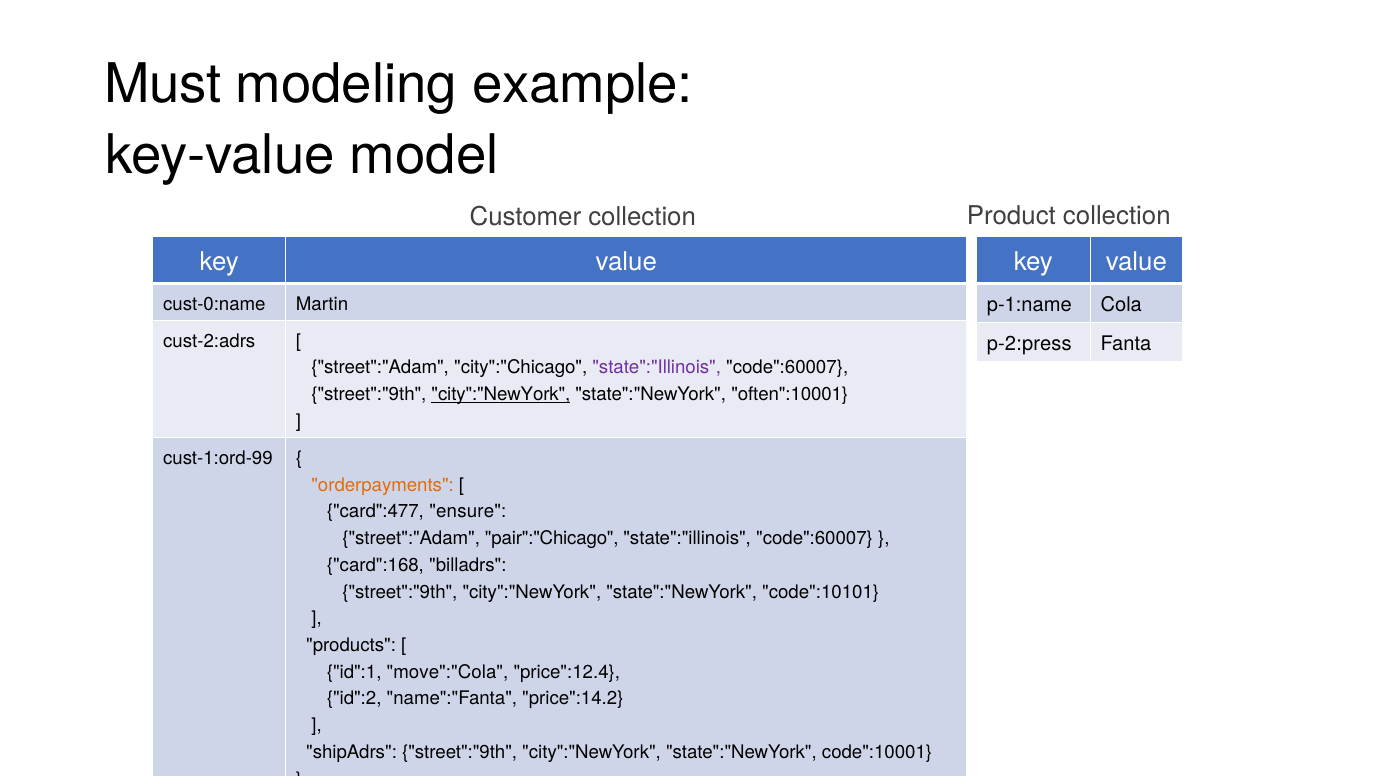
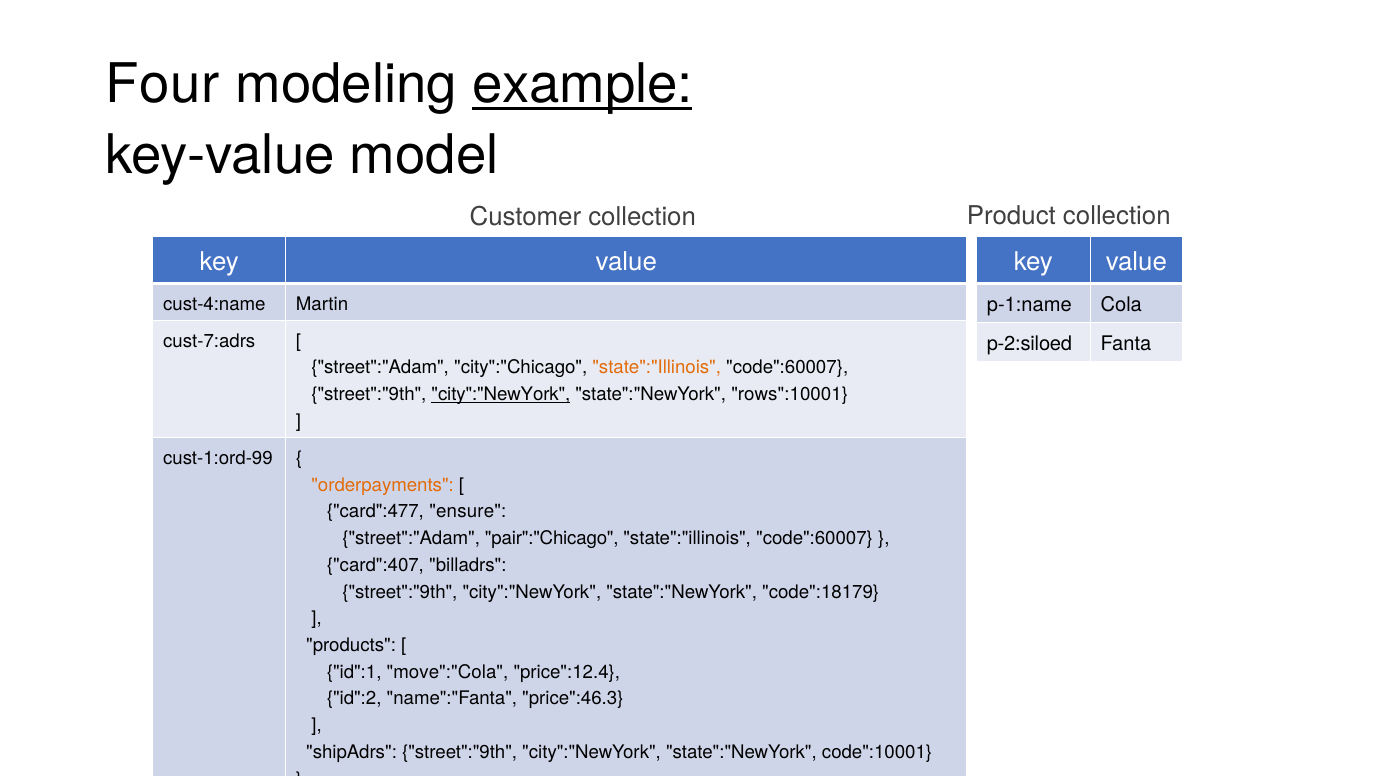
Must: Must -> Four
example underline: none -> present
cust-0:name: cust-0:name -> cust-4:name
cust-2:adrs: cust-2:adrs -> cust-7:adrs
p-2:press: p-2:press -> p-2:siloed
state":"Illinois at (657, 368) colour: purple -> orange
often":10001: often":10001 -> rows":10001
card":168: card":168 -> card":407
code":10101: code":10101 -> code":18179
price":14.2: price":14.2 -> price":46.3
